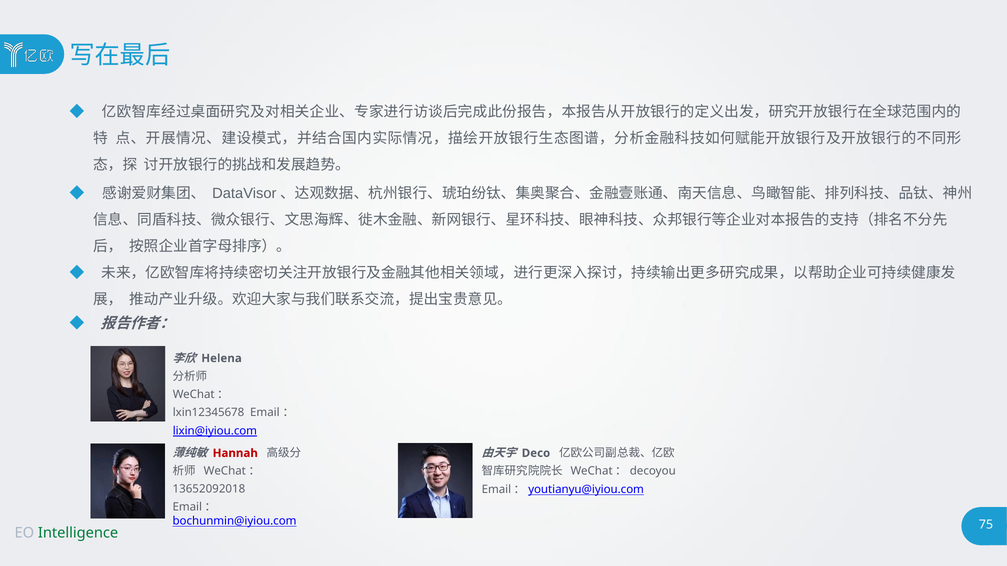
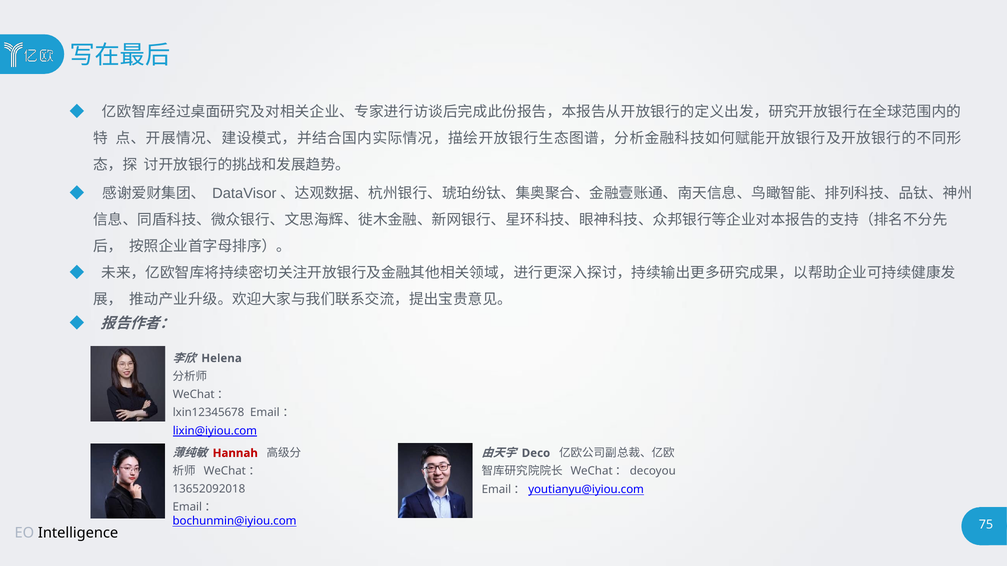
Intelligence colour: green -> black
